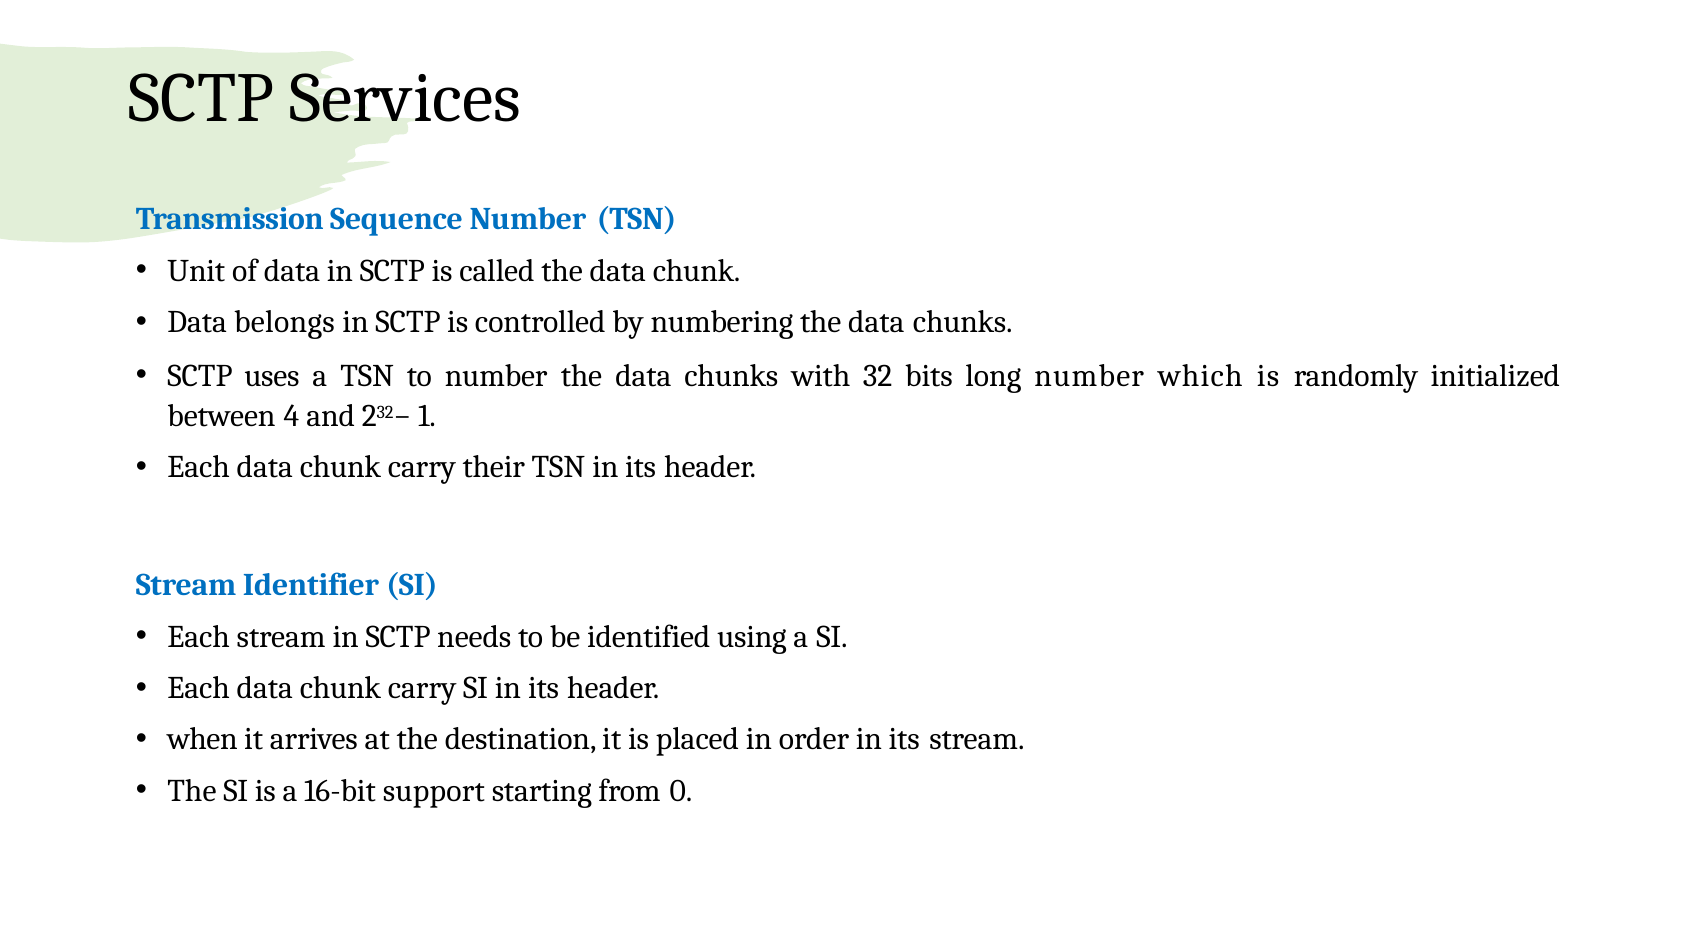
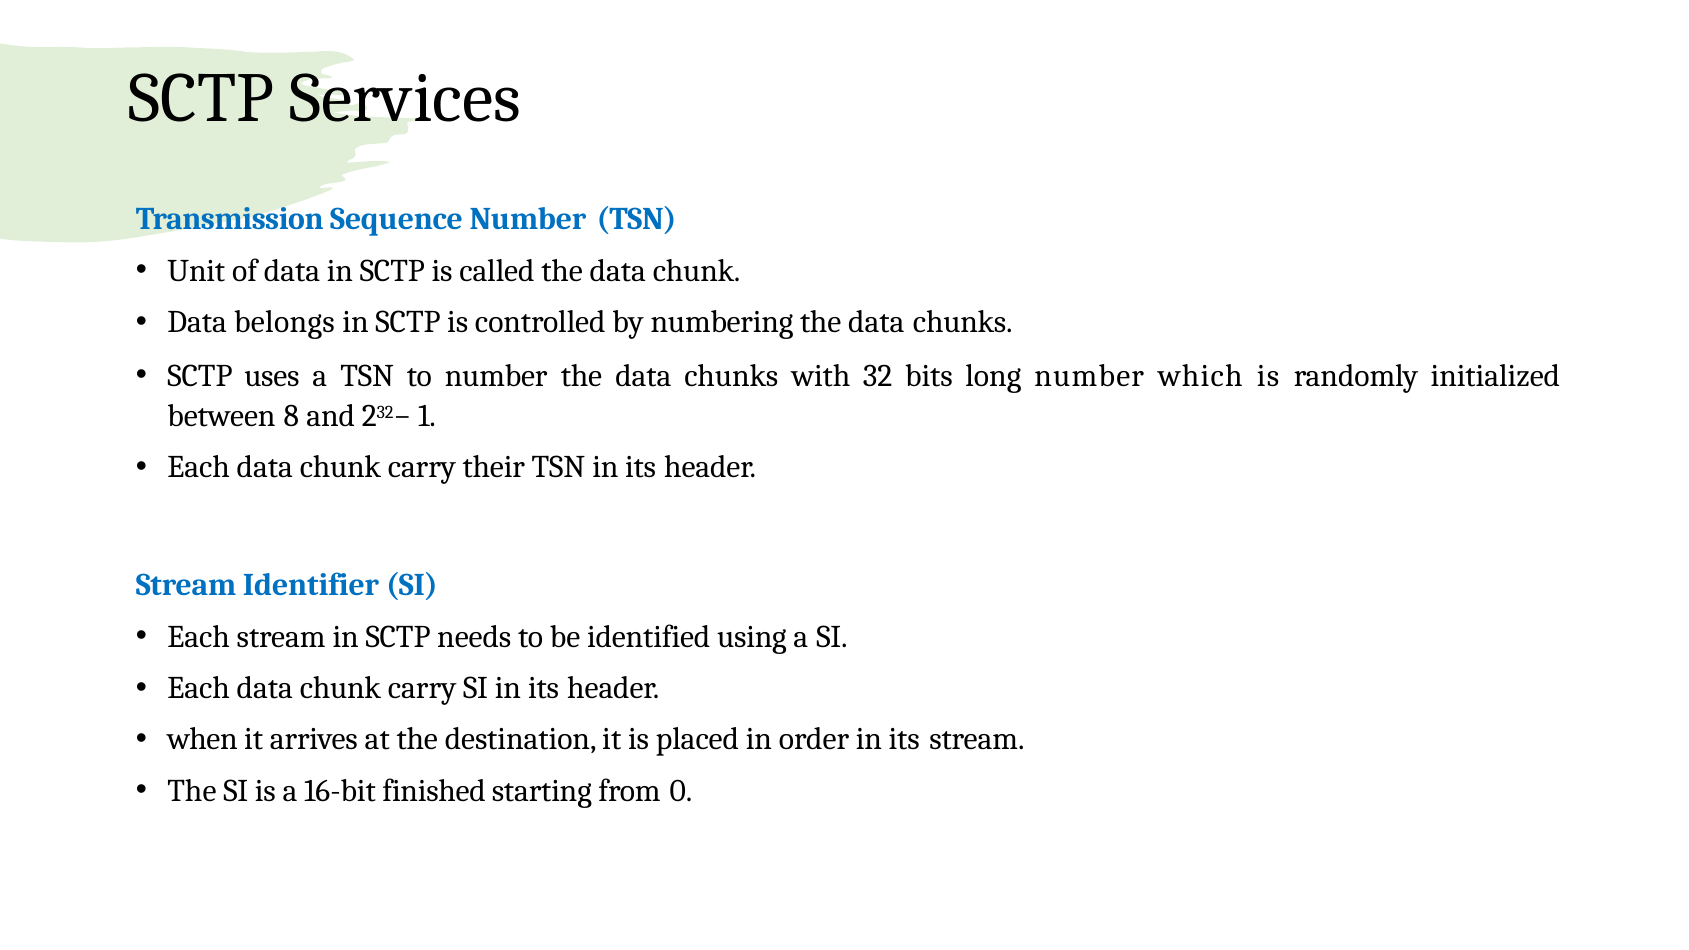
4: 4 -> 8
support: support -> finished
